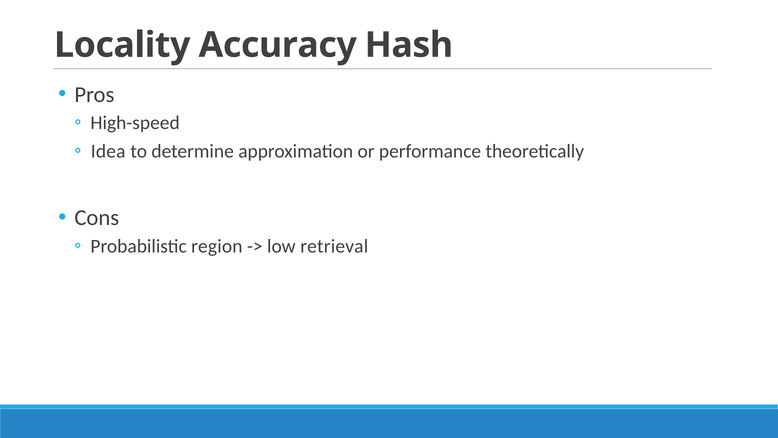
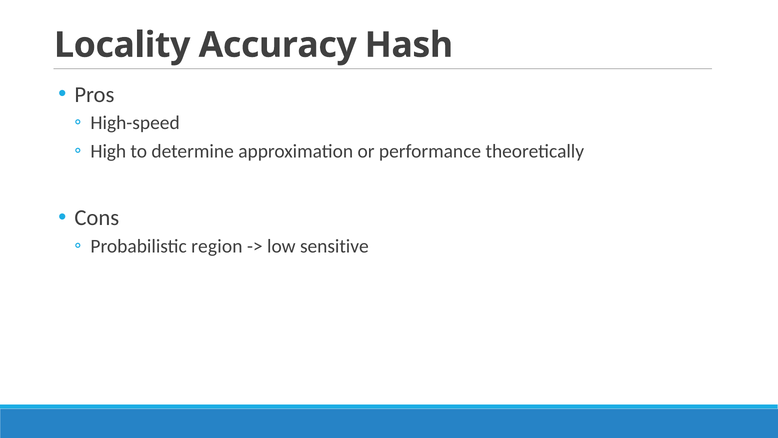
Idea: Idea -> High
retrieval: retrieval -> sensitive
